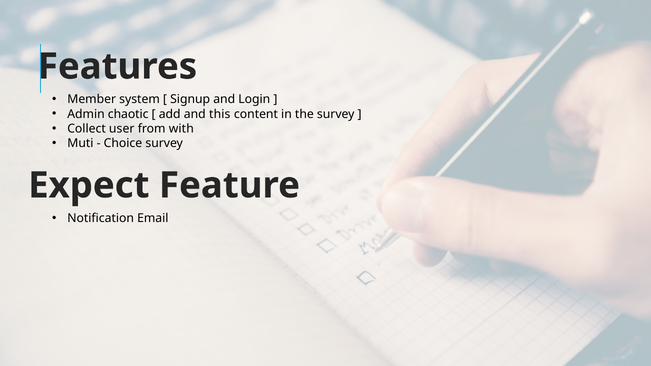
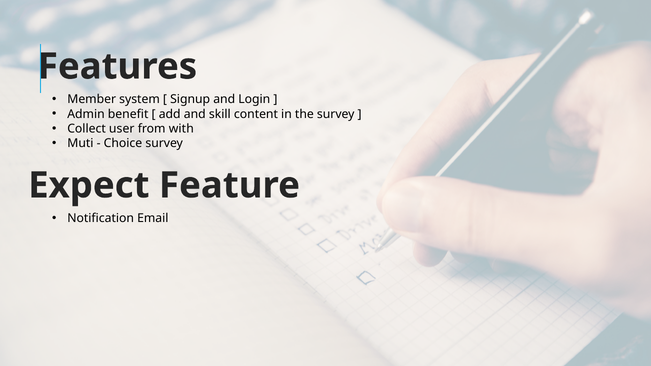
chaotic: chaotic -> benefit
this: this -> skill
